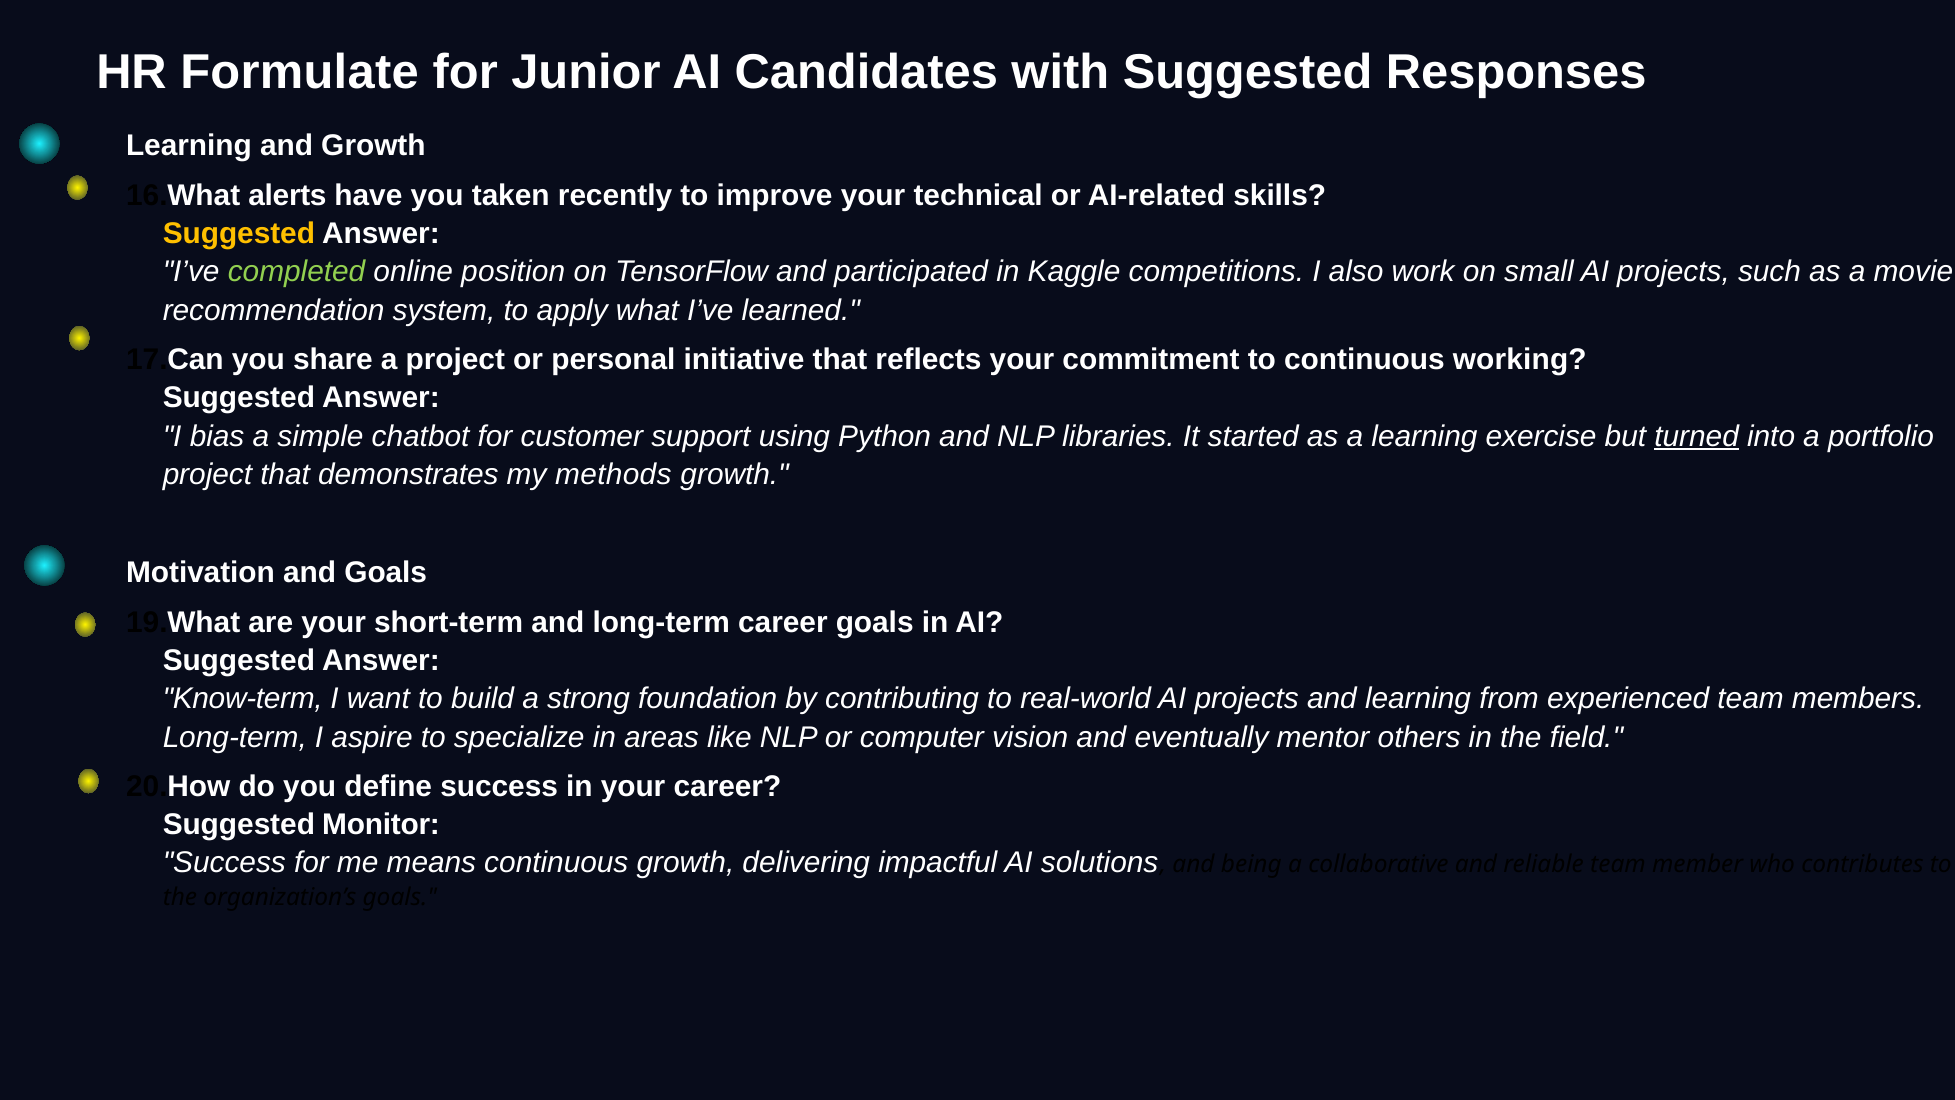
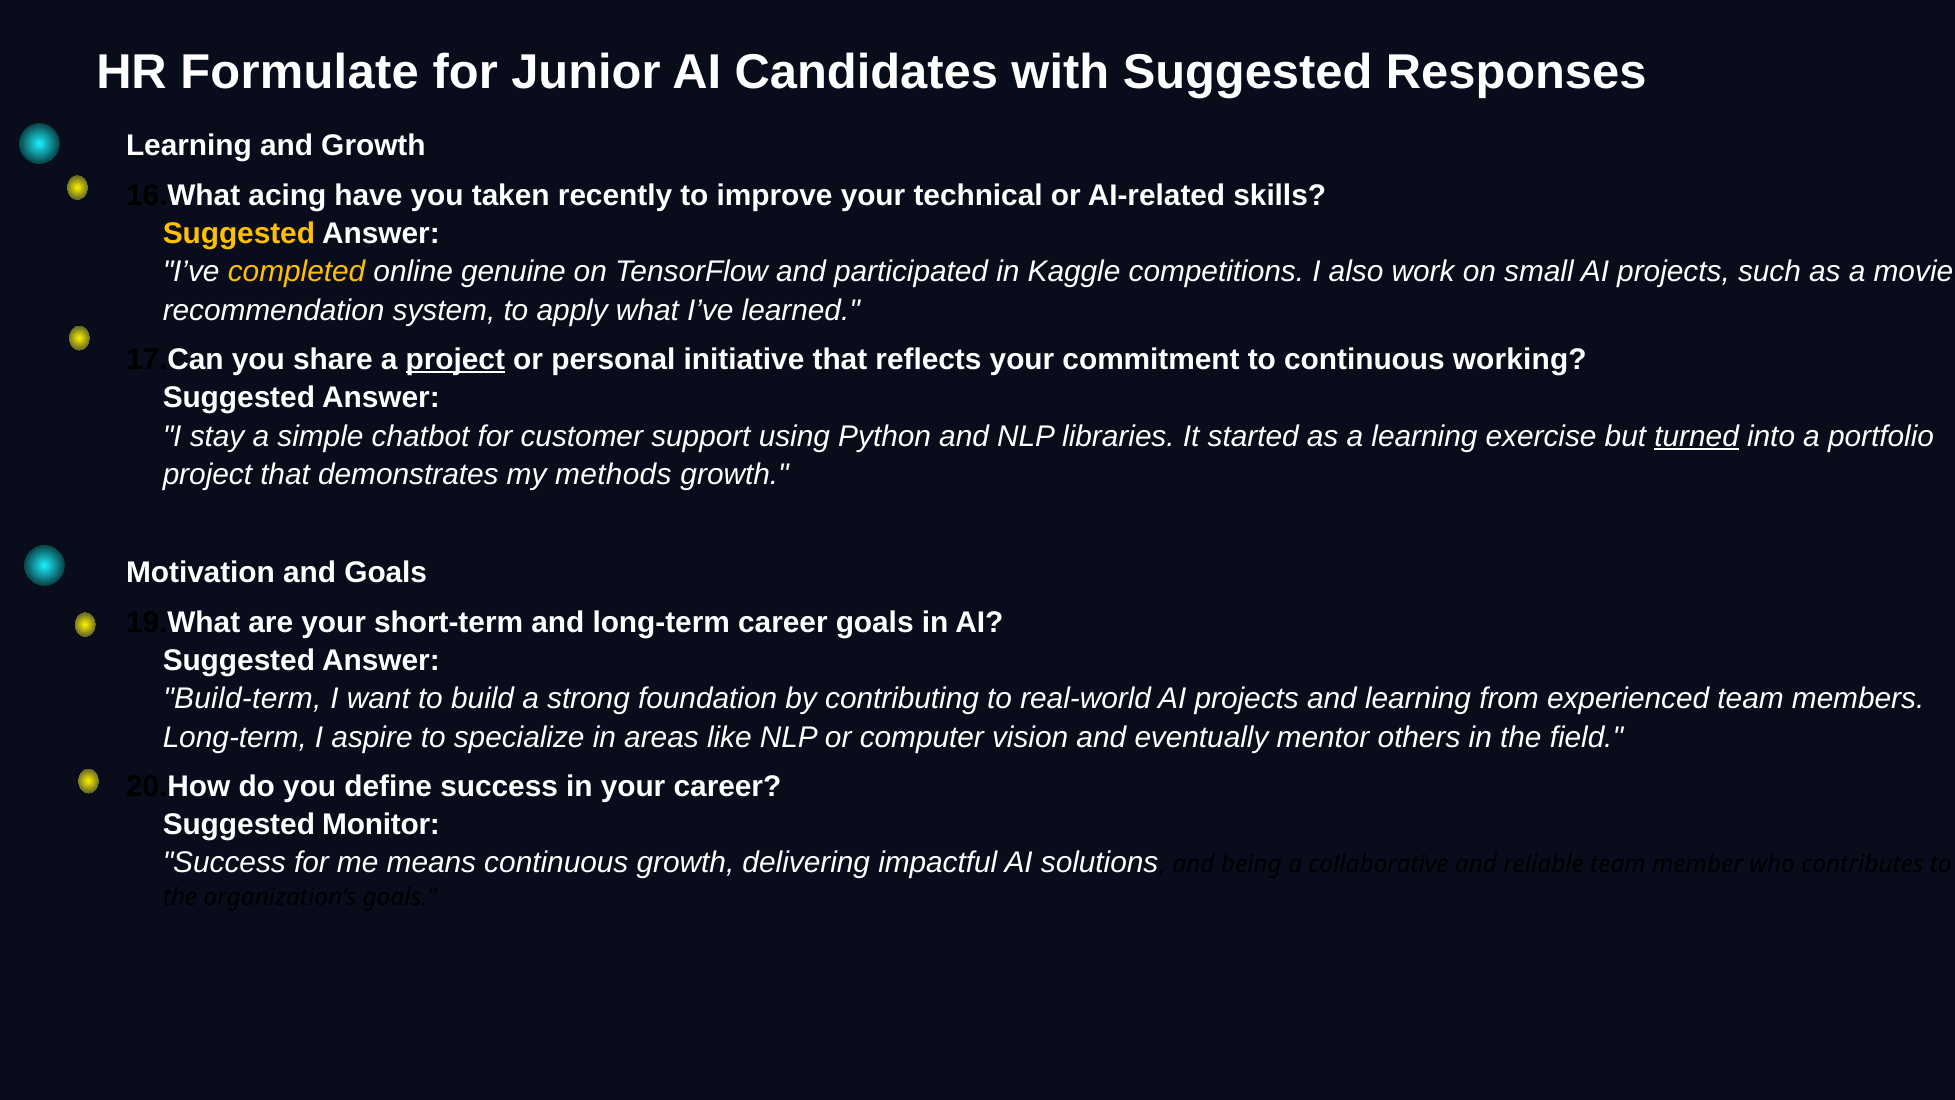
alerts: alerts -> acing
completed colour: light green -> yellow
position: position -> genuine
project at (455, 359) underline: none -> present
bias: bias -> stay
Know-term: Know-term -> Build-term
